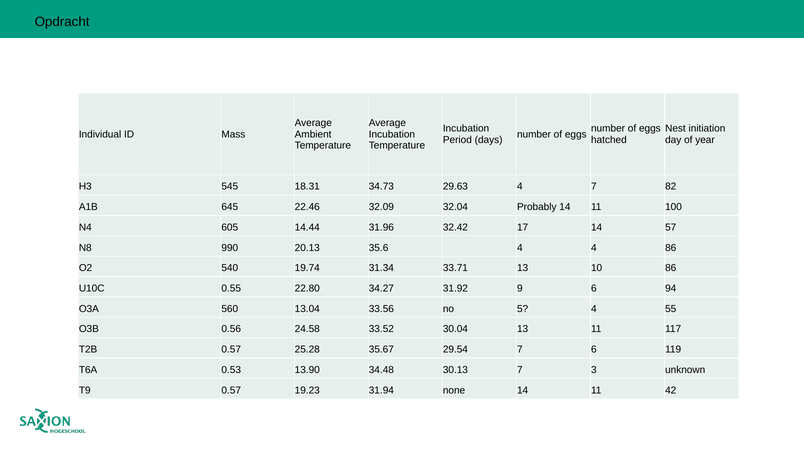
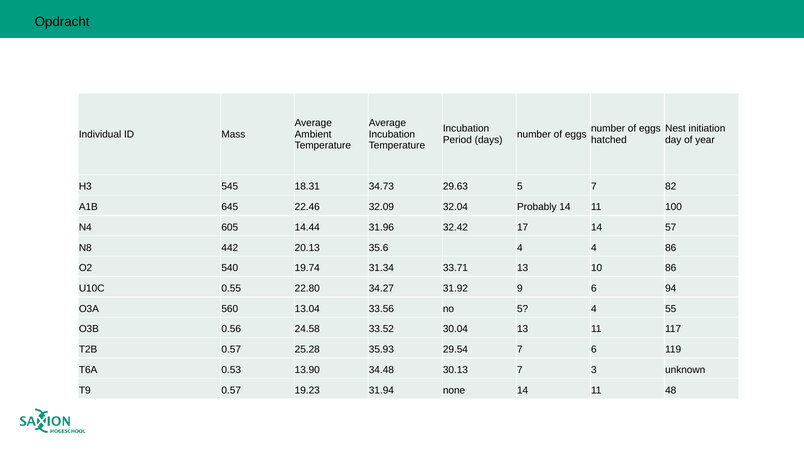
29.63 4: 4 -> 5
990: 990 -> 442
35.67: 35.67 -> 35.93
42: 42 -> 48
